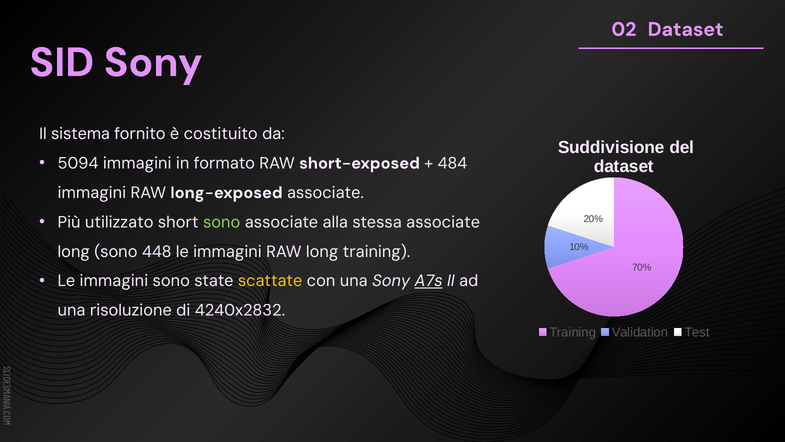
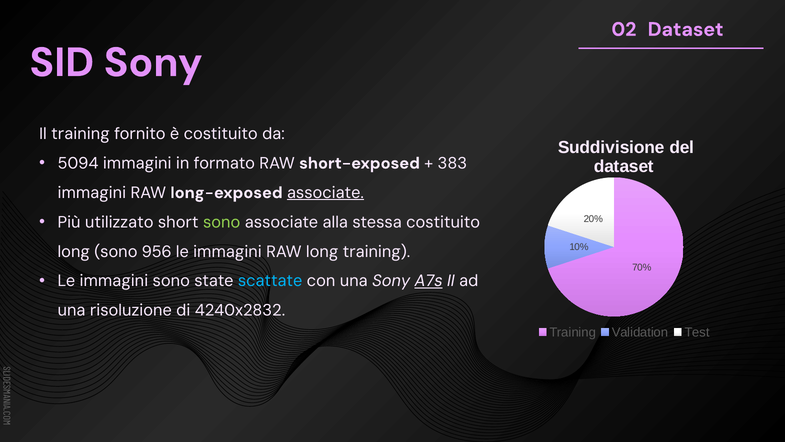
Il sistema: sistema -> training
484: 484 -> 383
associate at (325, 192) underline: none -> present
stessa associate: associate -> costituito
448: 448 -> 956
scattate colour: yellow -> light blue
